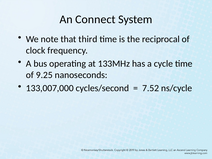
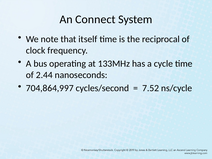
third: third -> itself
9.25: 9.25 -> 2.44
133,007,000: 133,007,000 -> 704,864,997
